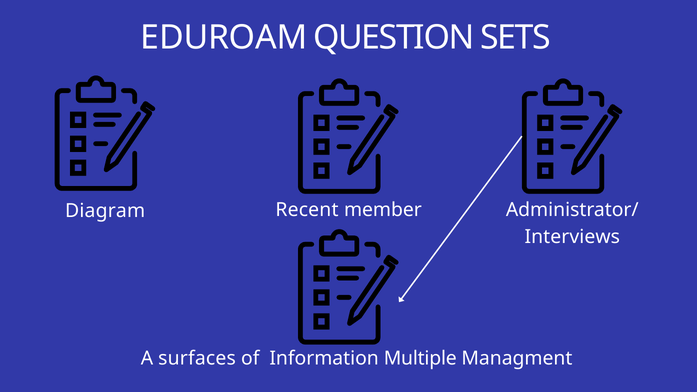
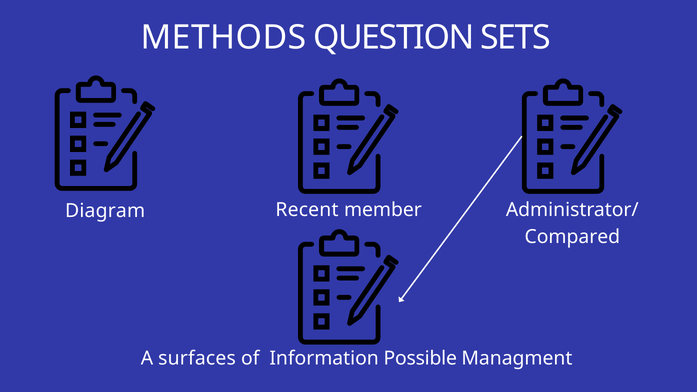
EDUROAM: EDUROAM -> METHODS
Interviews: Interviews -> Compared
Multiple: Multiple -> Possible
